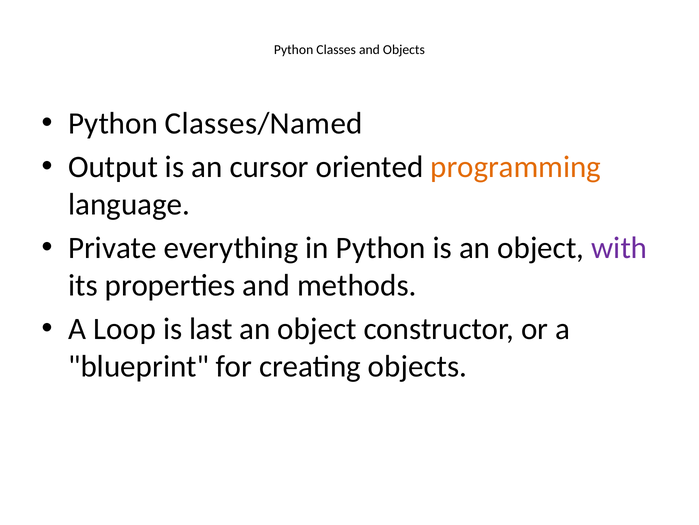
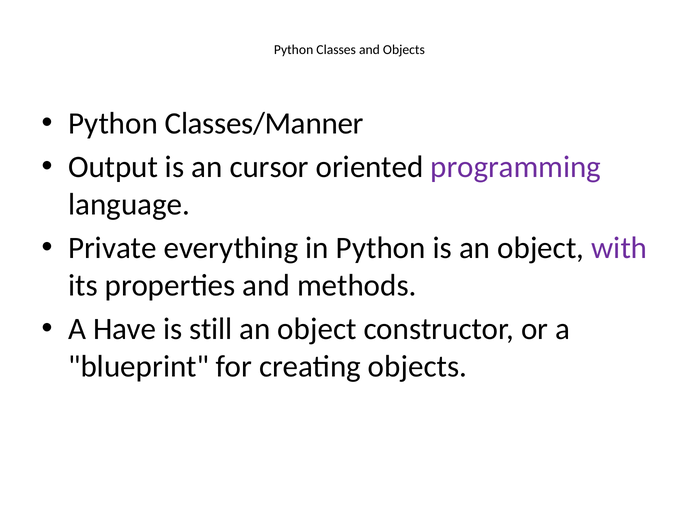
Classes/Named: Classes/Named -> Classes/Manner
programming colour: orange -> purple
Loop: Loop -> Have
last: last -> still
